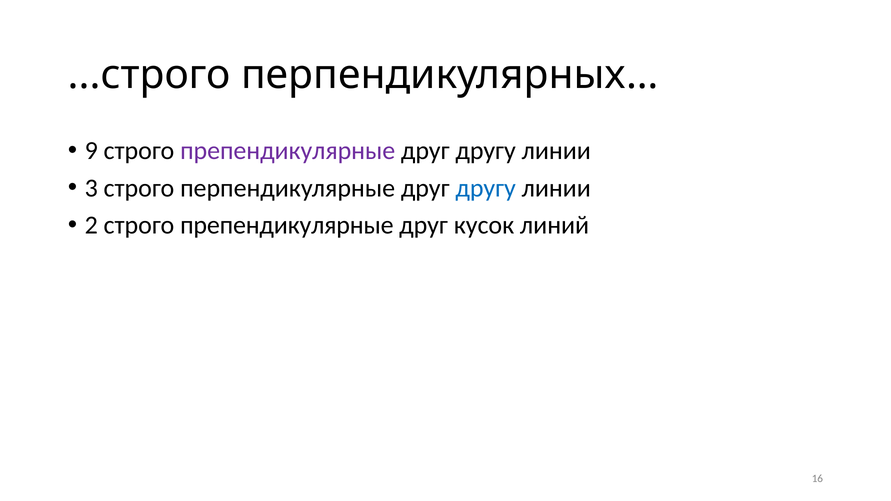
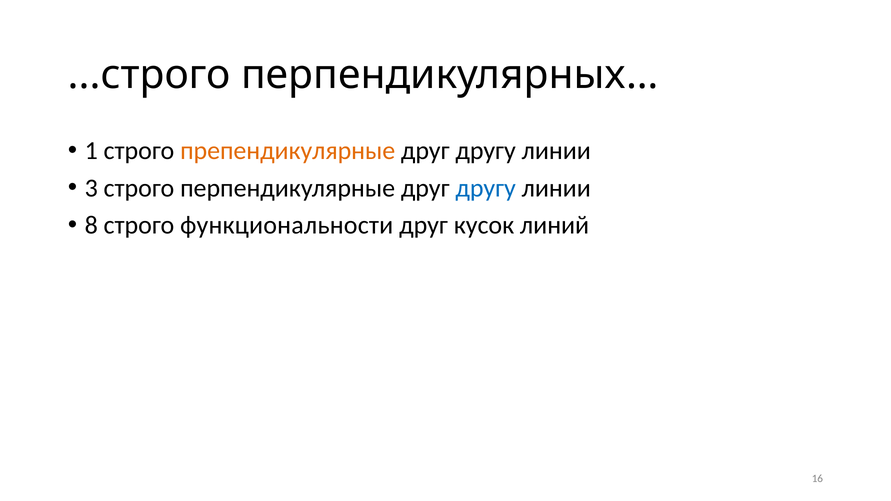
9: 9 -> 1
препендикулярные at (288, 151) colour: purple -> orange
2: 2 -> 8
препендикулярные at (287, 225): препендикулярные -> функциональности
